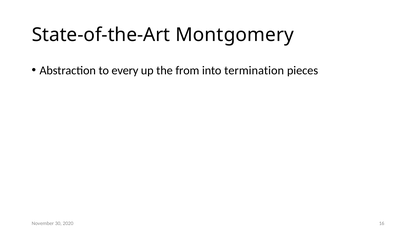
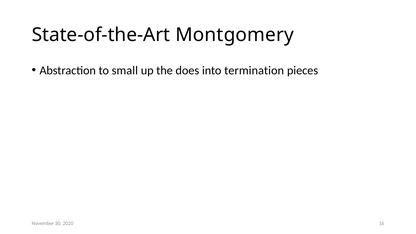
every: every -> small
from: from -> does
